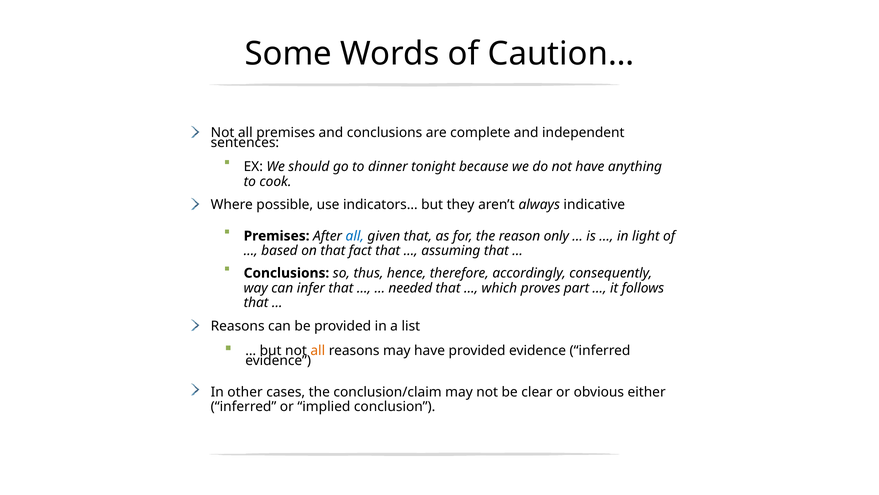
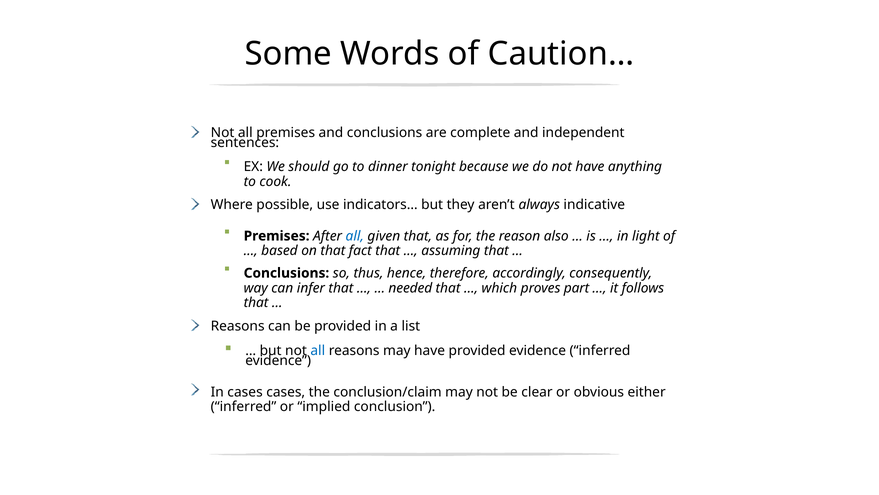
only: only -> also
all at (318, 350) colour: orange -> blue
In other: other -> cases
